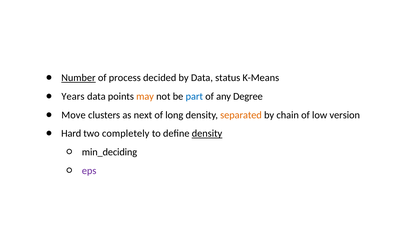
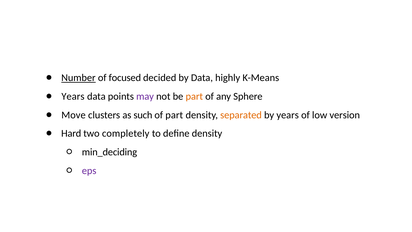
process: process -> focused
status: status -> highly
may colour: orange -> purple
part at (194, 96) colour: blue -> orange
Degree: Degree -> Sphere
next: next -> such
of long: long -> part
by chain: chain -> years
density at (207, 133) underline: present -> none
